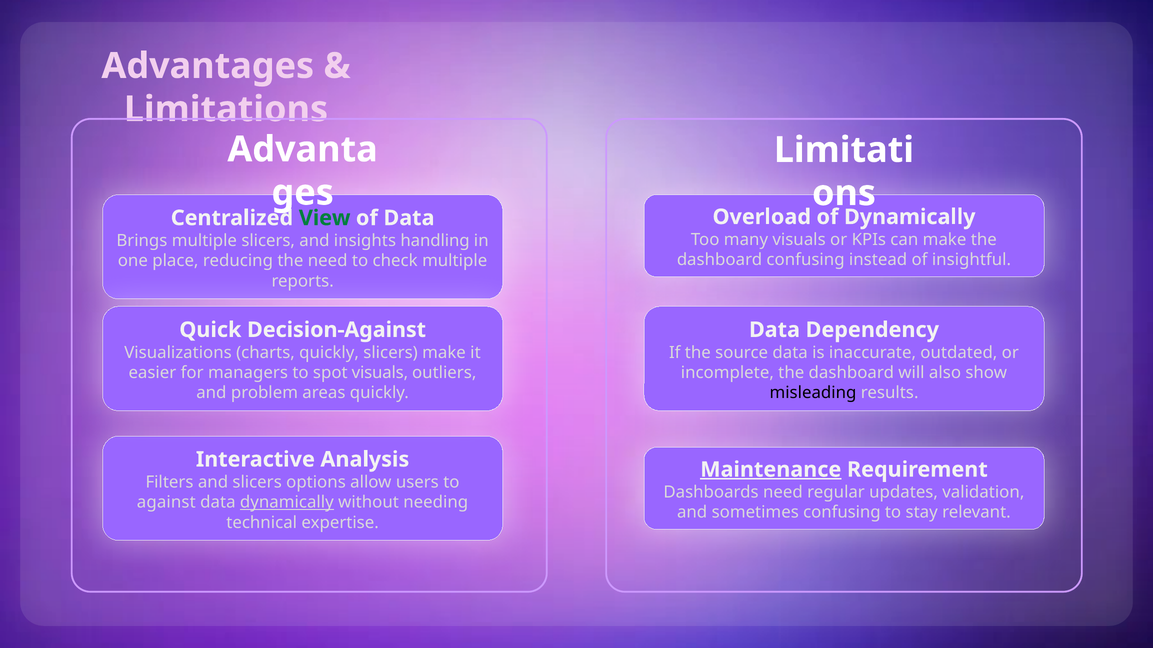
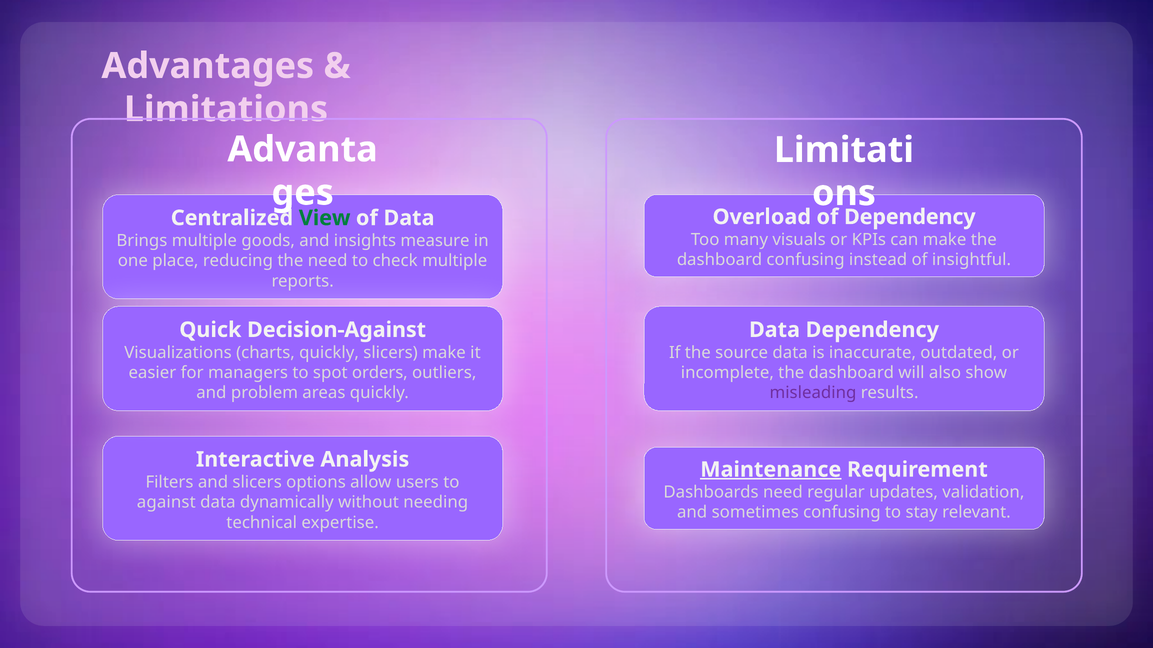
Dynamically at (910, 217): Dynamically -> Dependency
multiple slicers: slicers -> goods
handling: handling -> measure
spot visuals: visuals -> orders
misleading colour: black -> purple
dynamically at (287, 503) underline: present -> none
